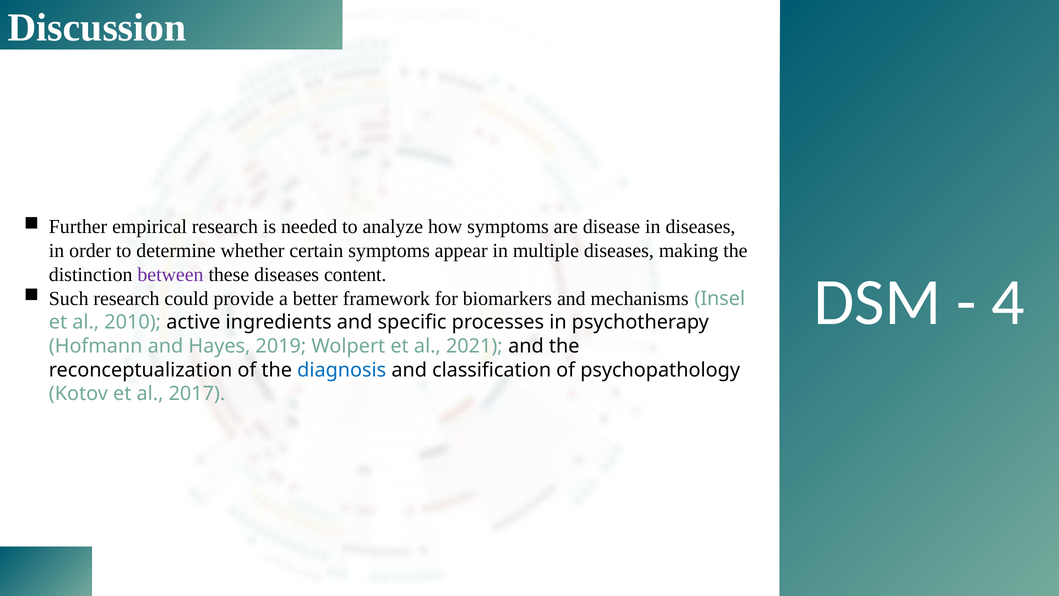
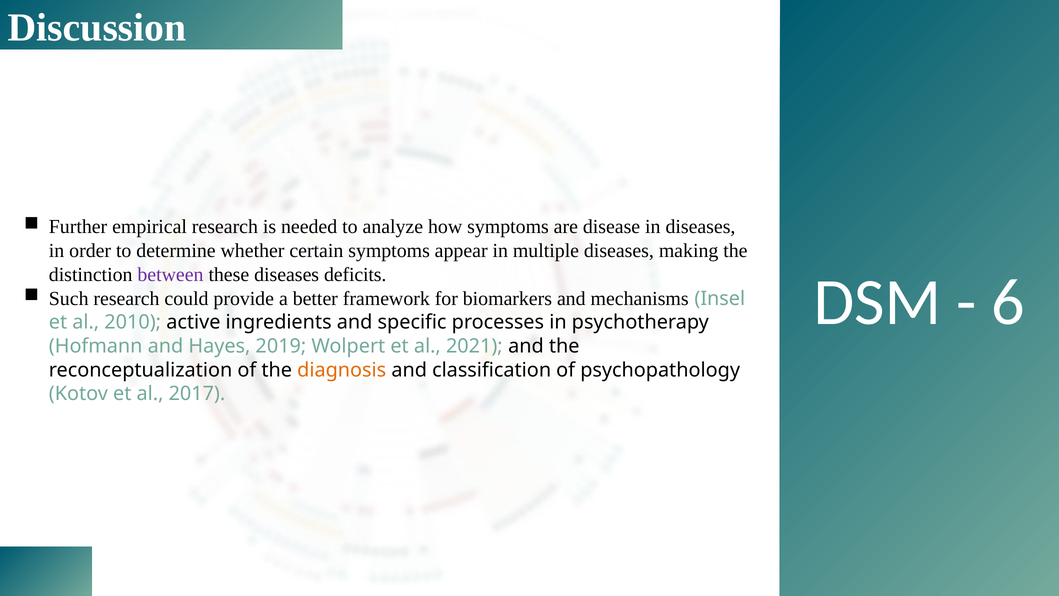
content: content -> deficits
4: 4 -> 6
diagnosis colour: blue -> orange
